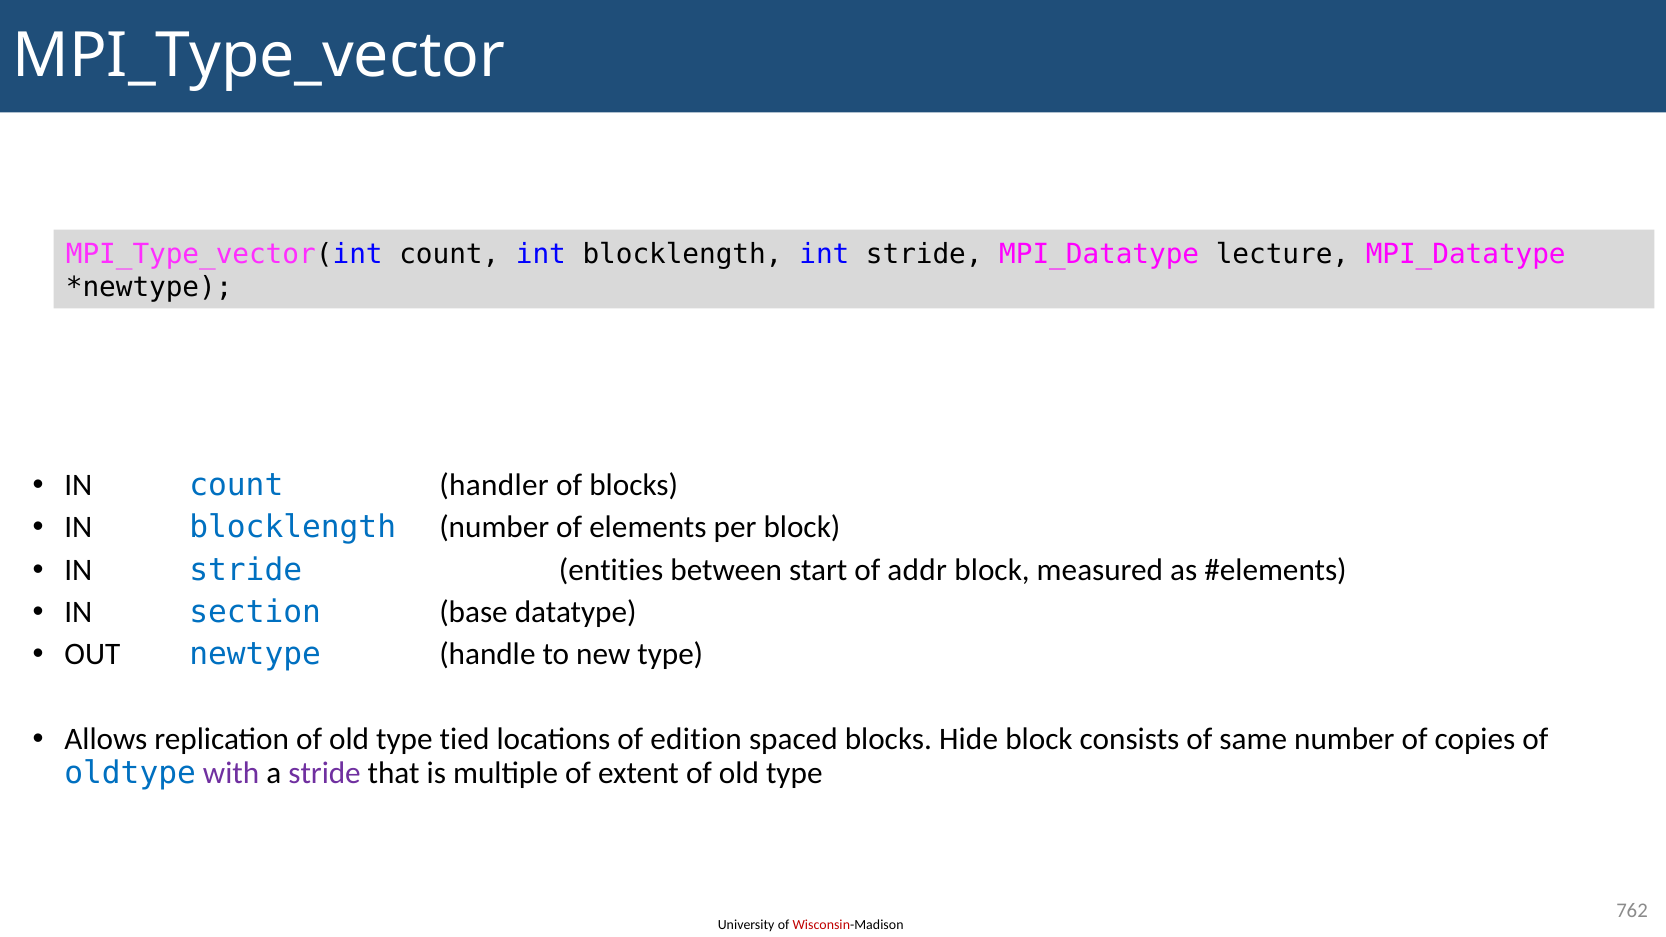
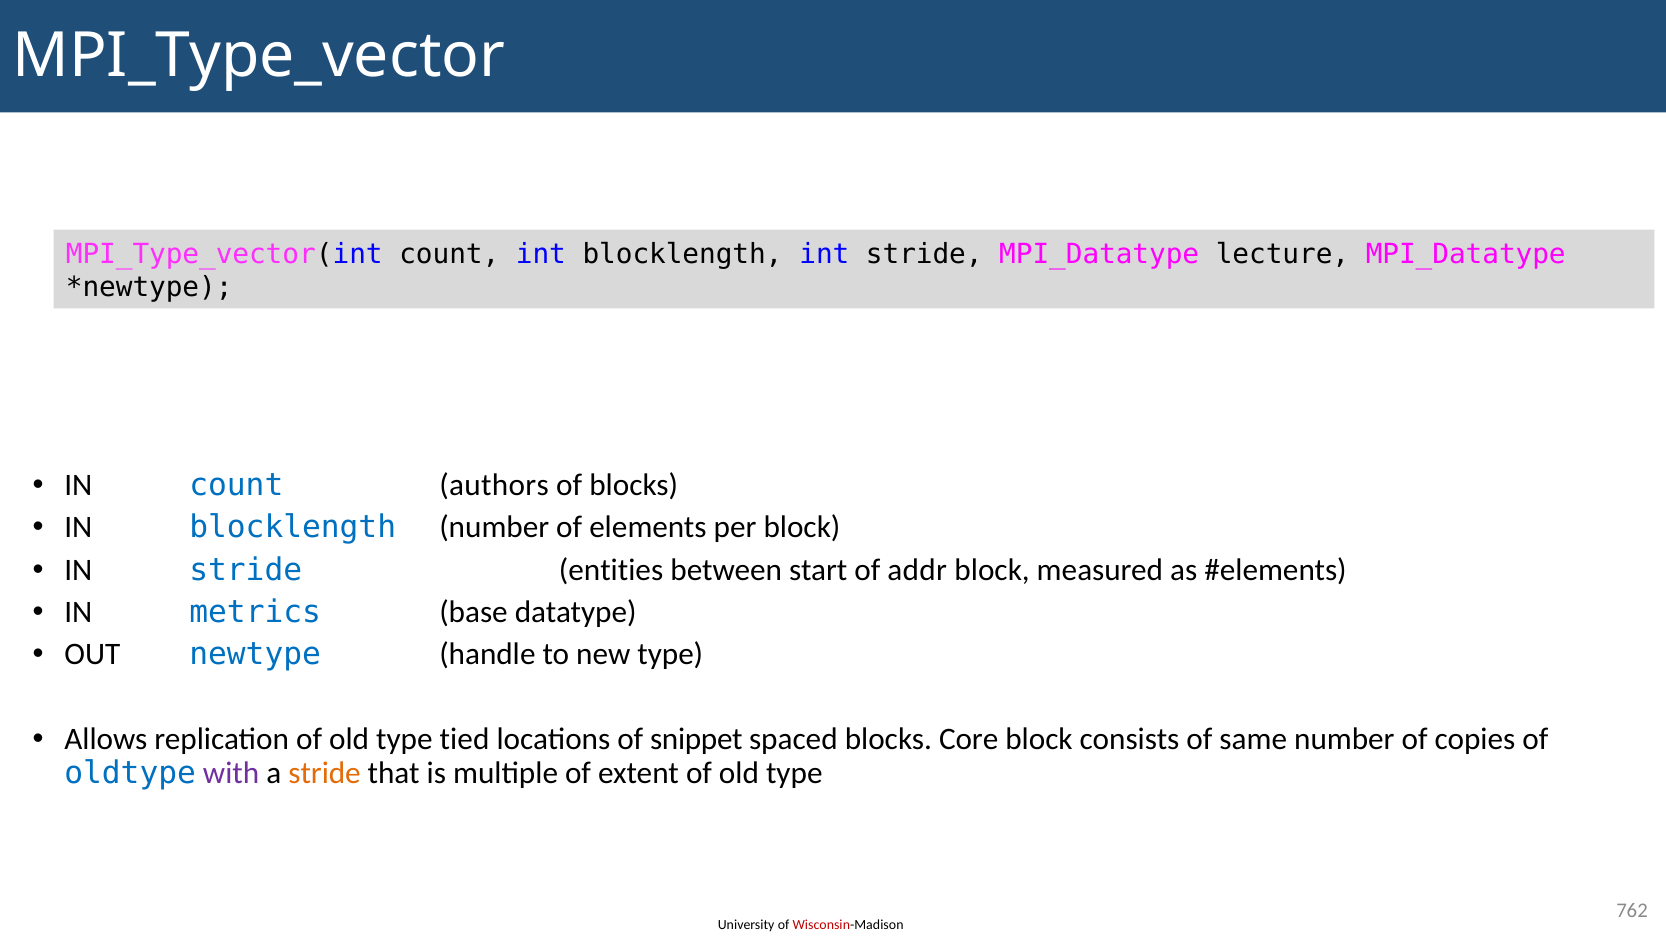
handler: handler -> authors
section: section -> metrics
edition: edition -> snippet
Hide: Hide -> Core
stride at (325, 773) colour: purple -> orange
